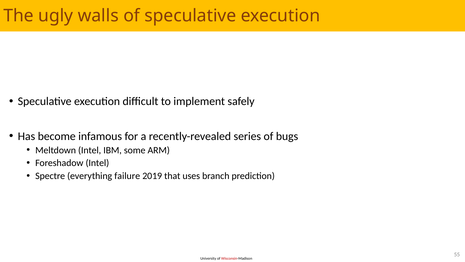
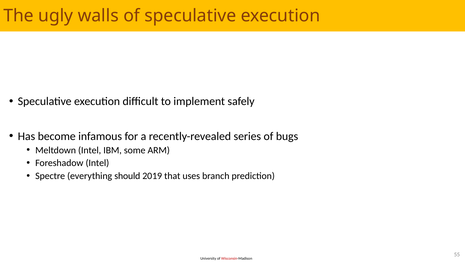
failure: failure -> should
